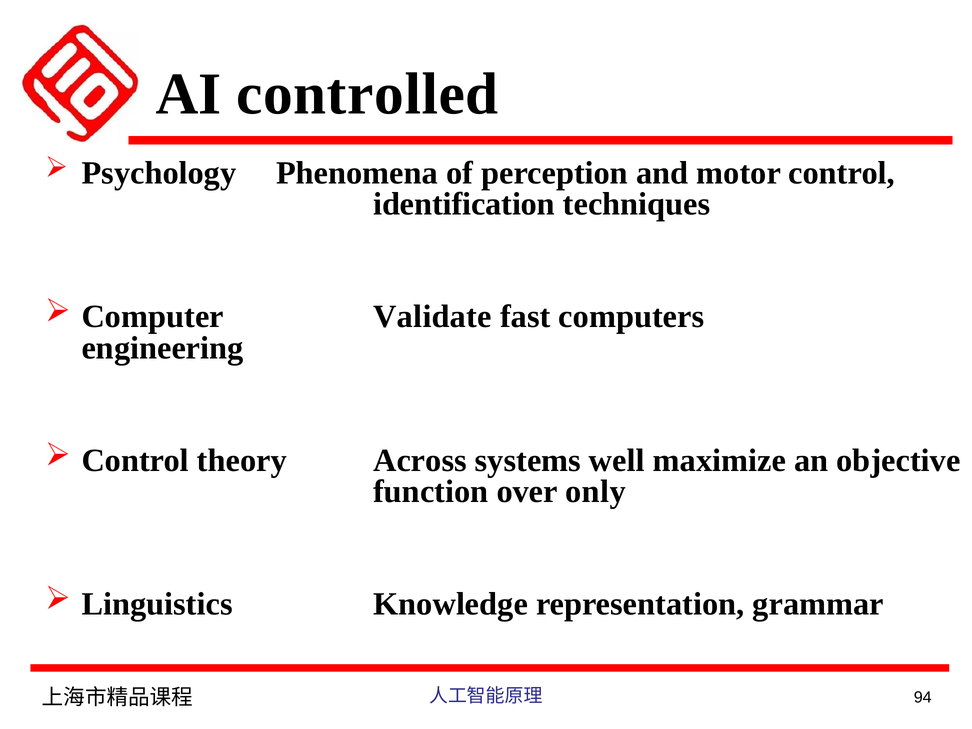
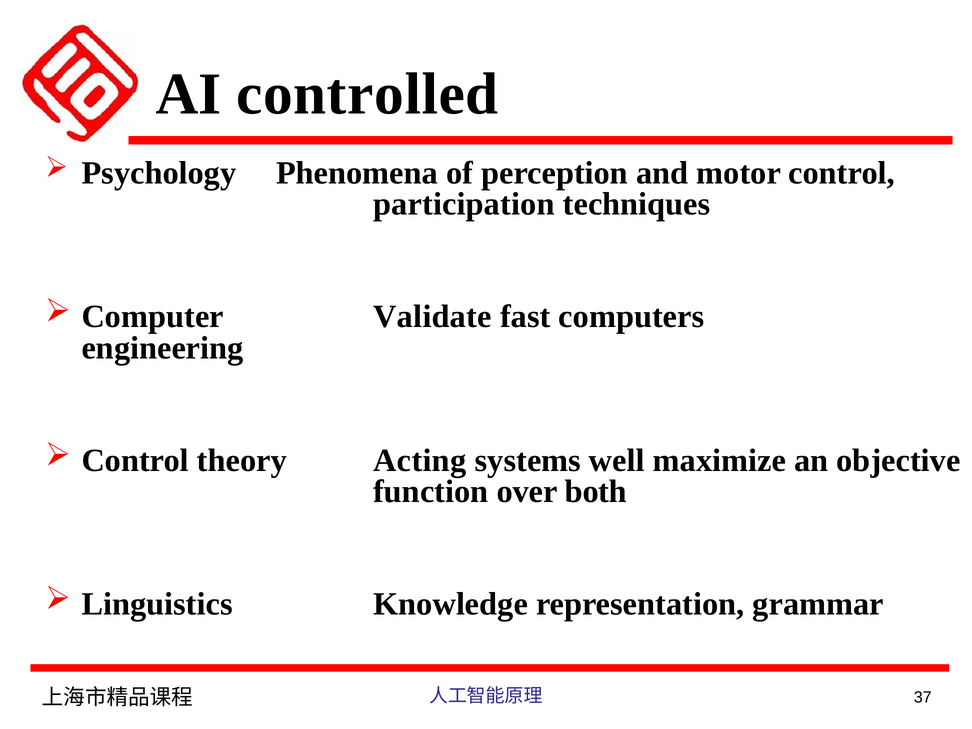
identification: identification -> participation
Across: Across -> Acting
only: only -> both
94: 94 -> 37
